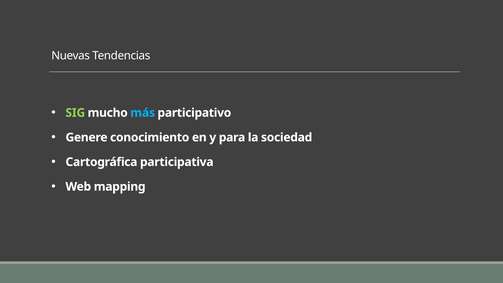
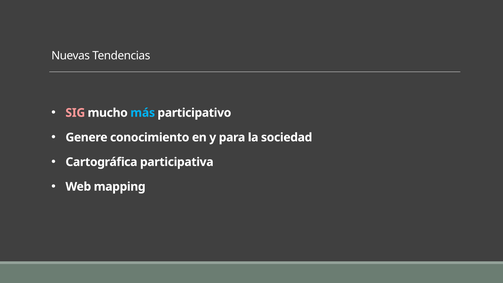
SIG colour: light green -> pink
